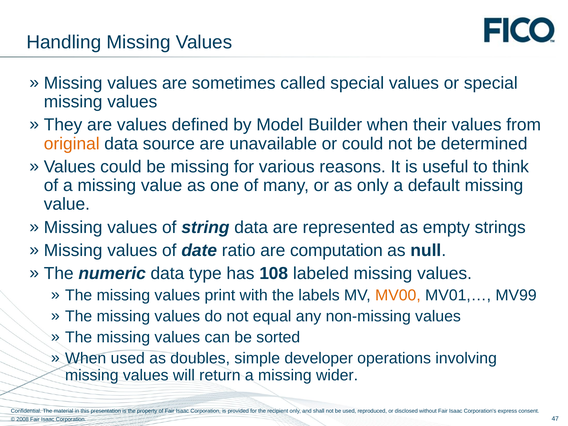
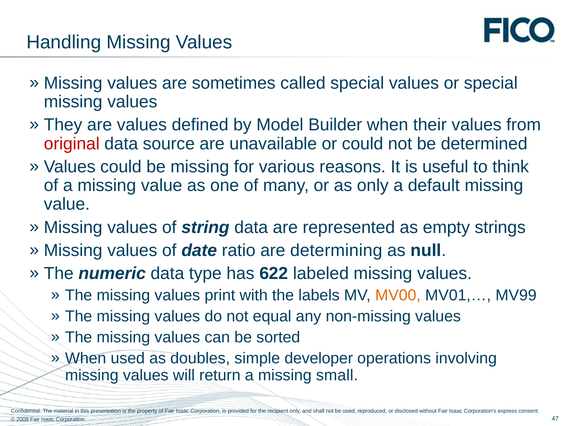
original colour: orange -> red
computation: computation -> determining
108: 108 -> 622
wider: wider -> small
